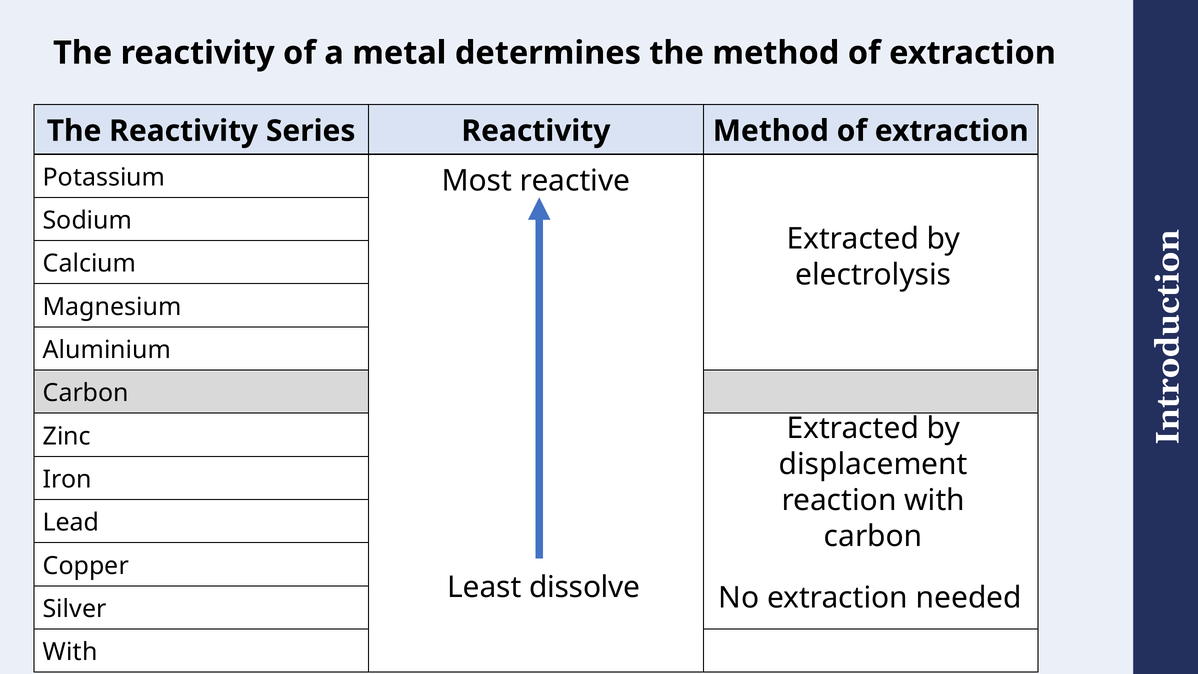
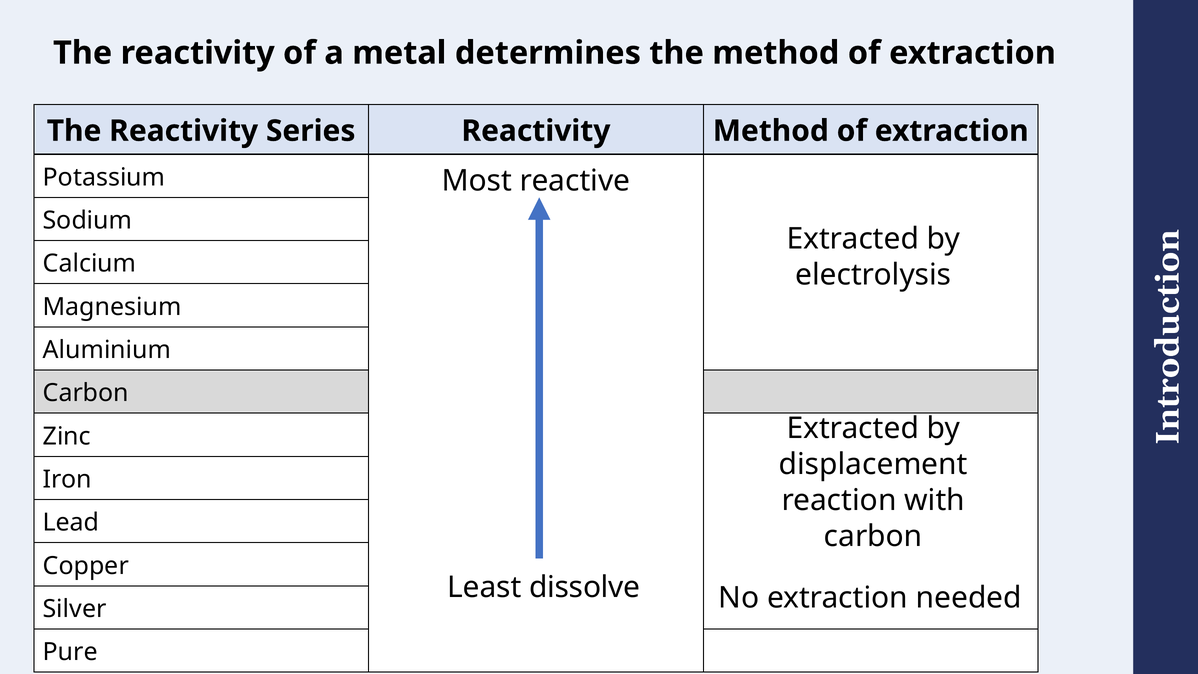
With at (70, 652): With -> Pure
